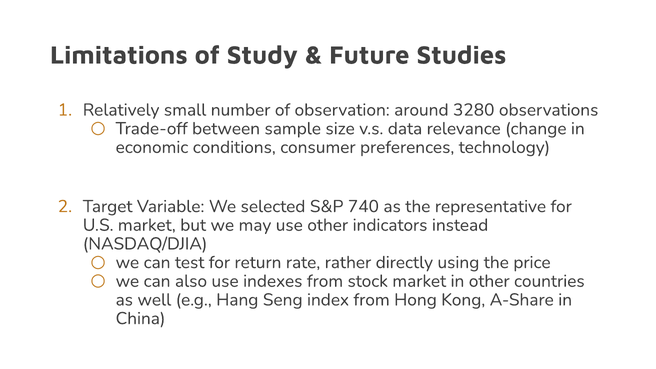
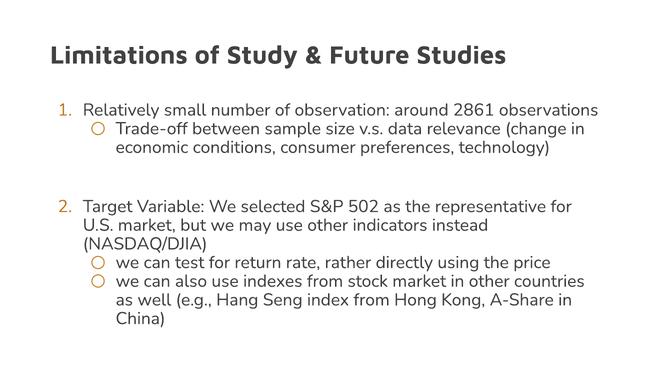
3280: 3280 -> 2861
740: 740 -> 502
